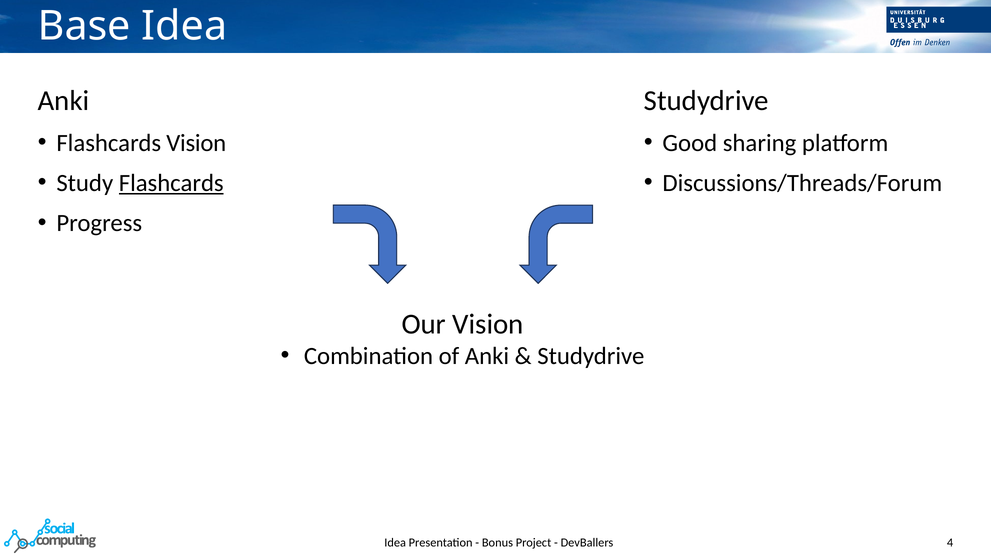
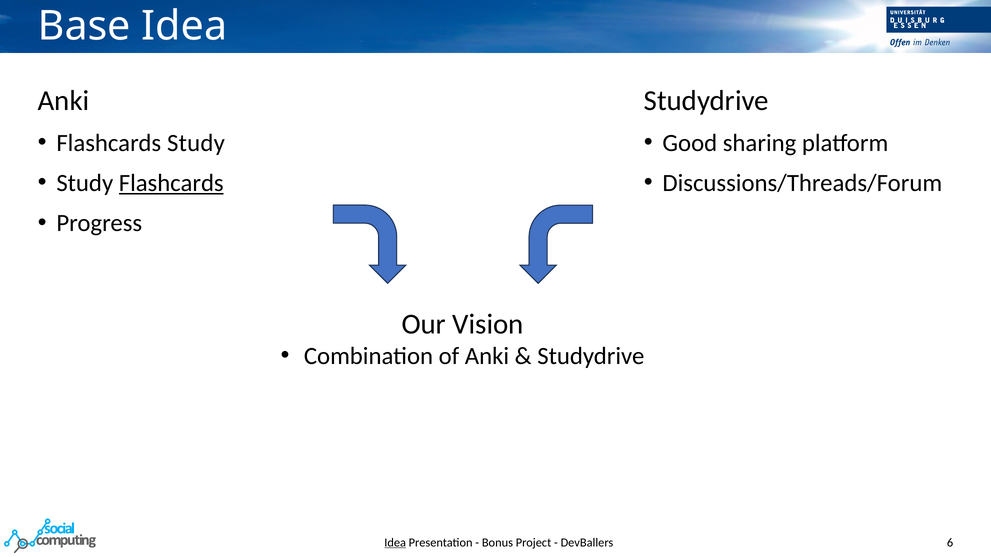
Flashcards Vision: Vision -> Study
Idea at (395, 543) underline: none -> present
4: 4 -> 6
